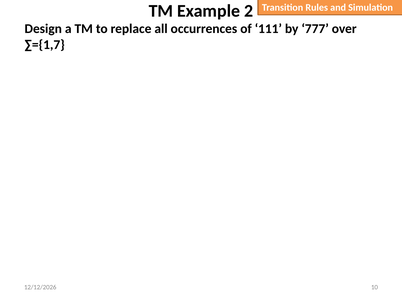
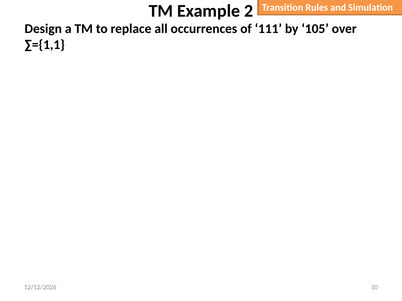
777: 777 -> 105
∑={1,7: ∑={1,7 -> ∑={1,1
